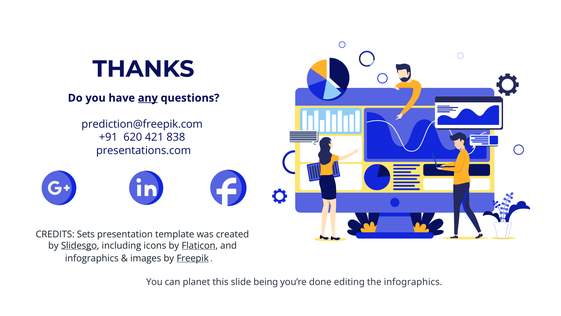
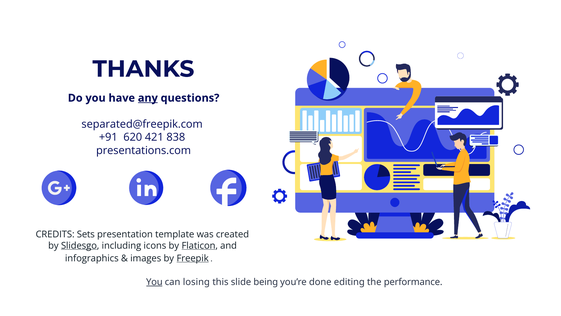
prediction@freepik.com: prediction@freepik.com -> separated@freepik.com
You at (154, 282) underline: none -> present
planet: planet -> losing
the infographics: infographics -> performance
